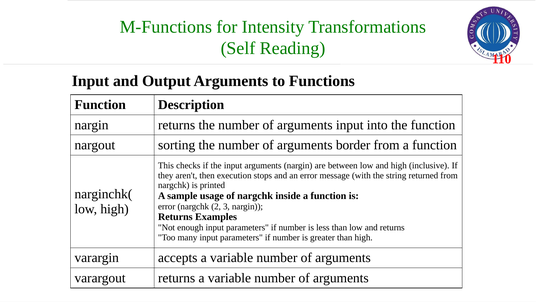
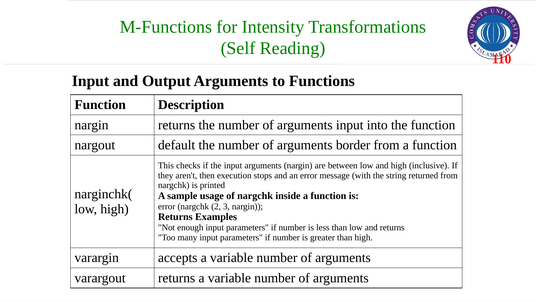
sorting: sorting -> default
